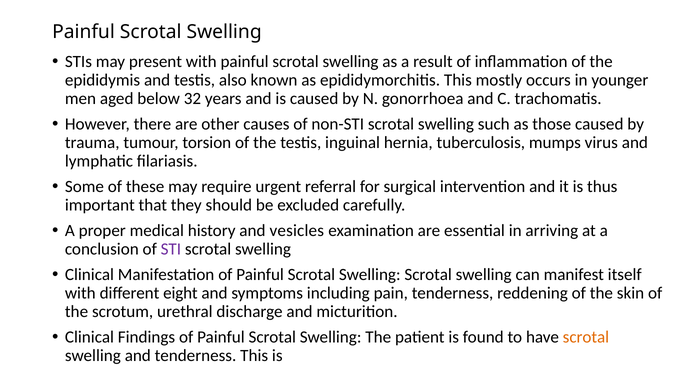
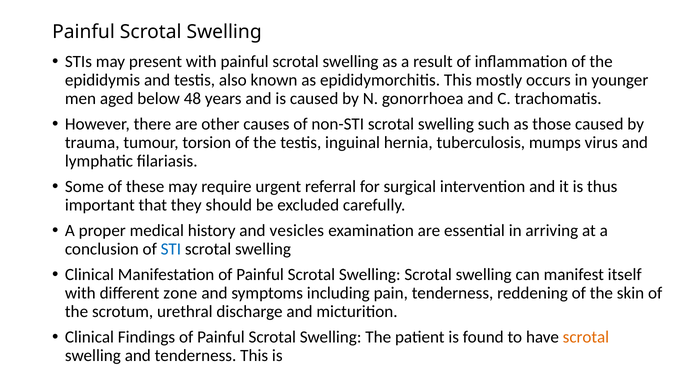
32: 32 -> 48
STI colour: purple -> blue
eight: eight -> zone
